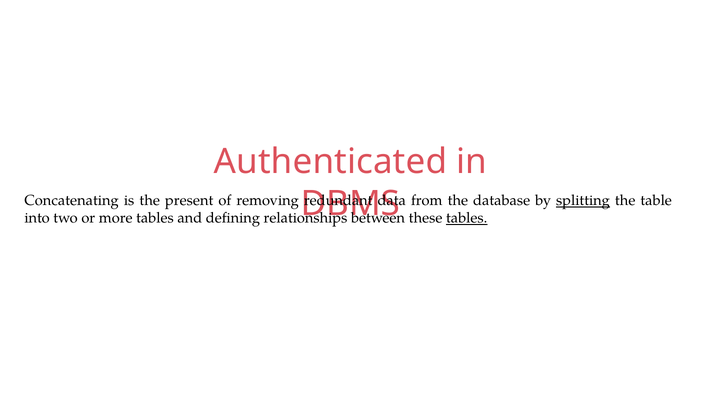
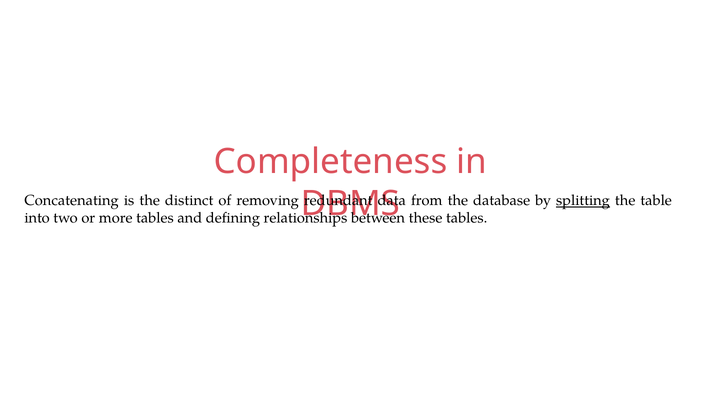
Authenticated: Authenticated -> Completeness
present: present -> distinct
tables at (467, 218) underline: present -> none
